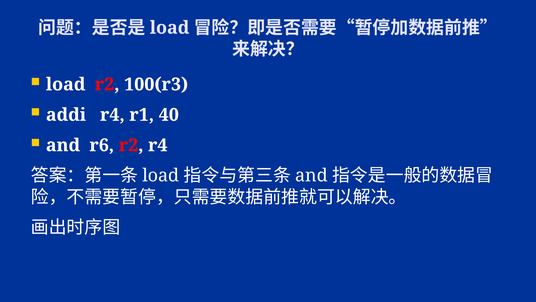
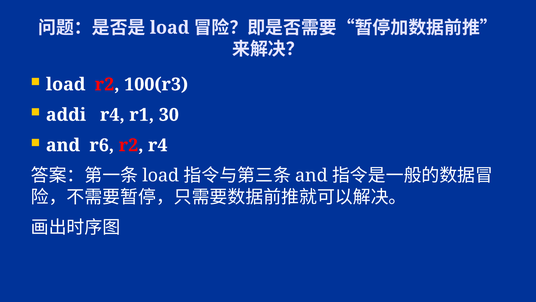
40: 40 -> 30
